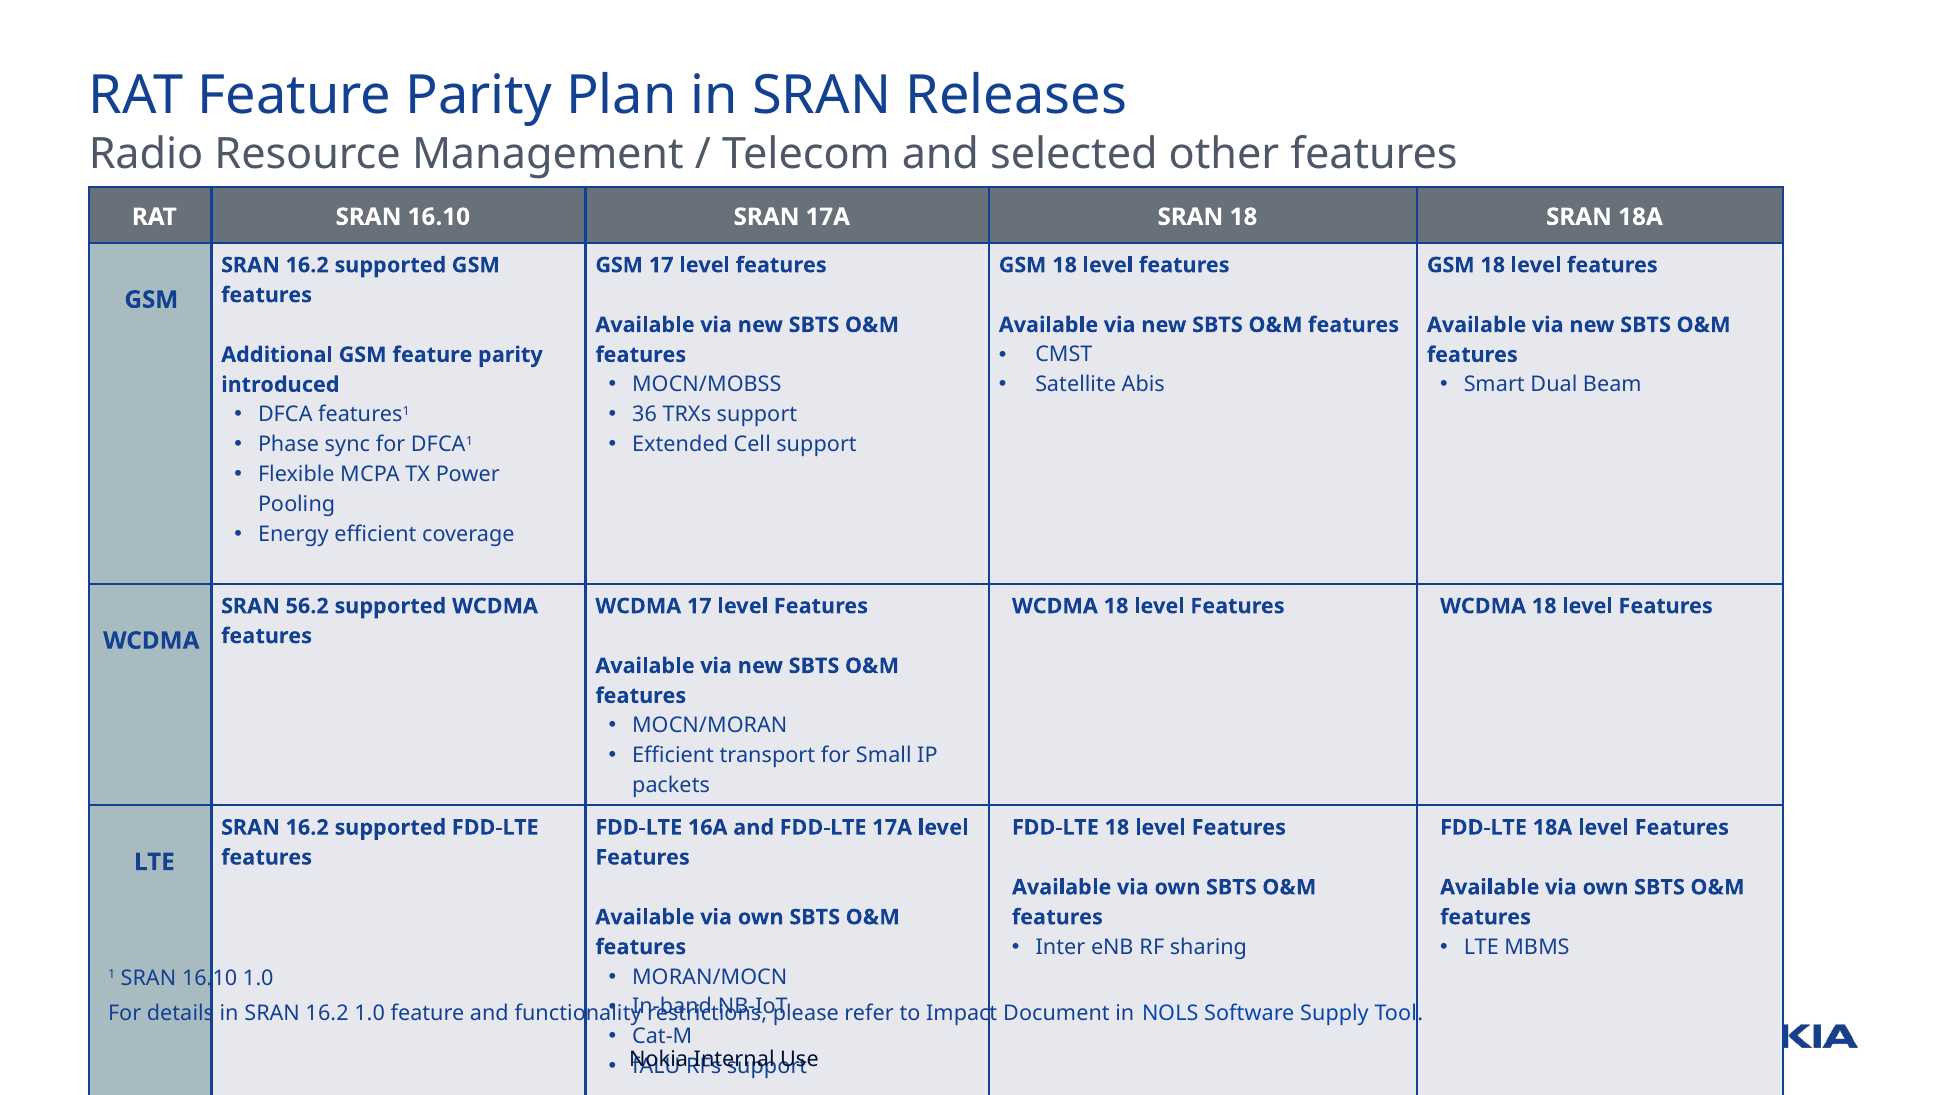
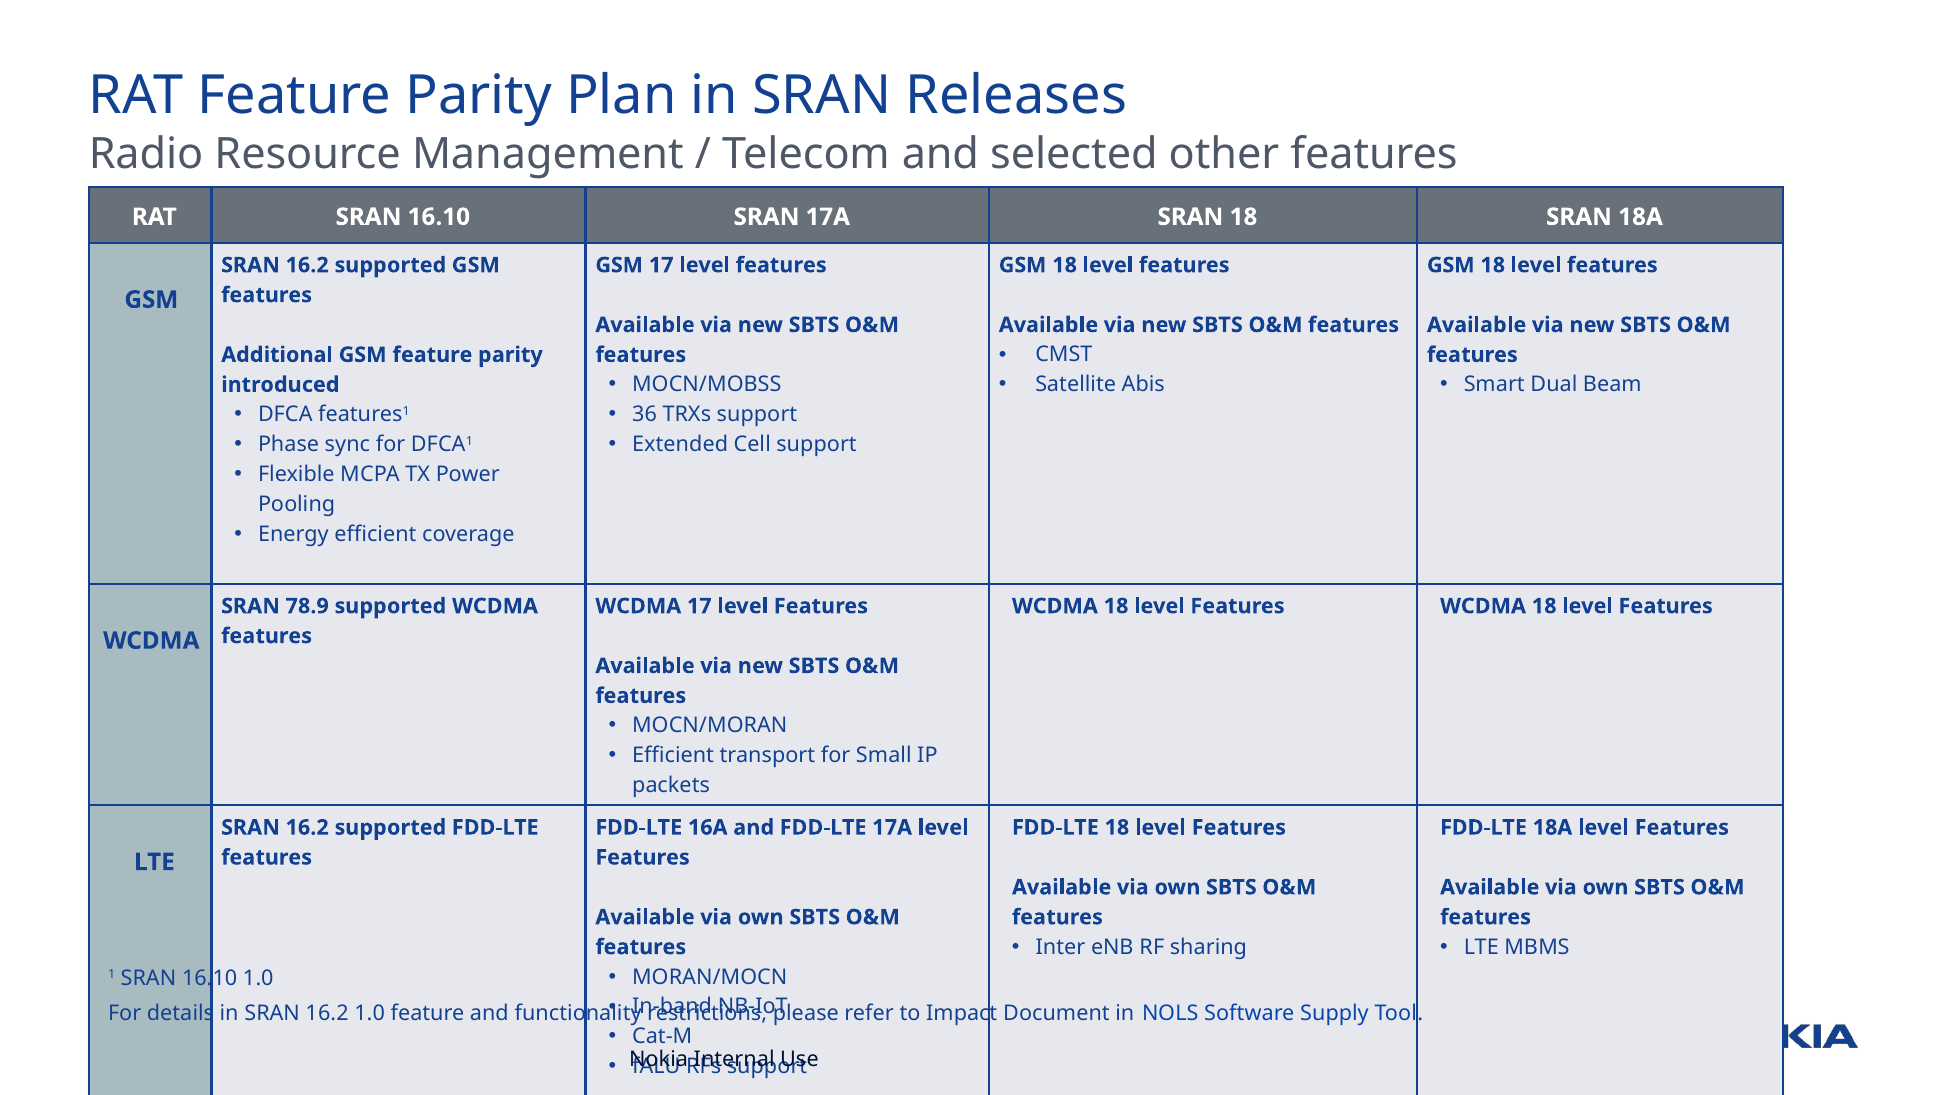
56.2: 56.2 -> 78.9
